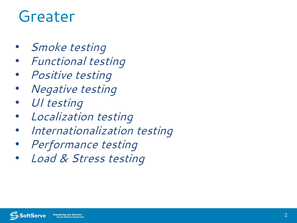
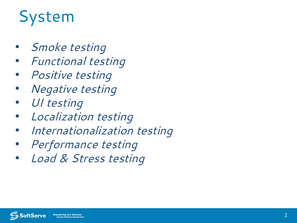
Greater: Greater -> System
